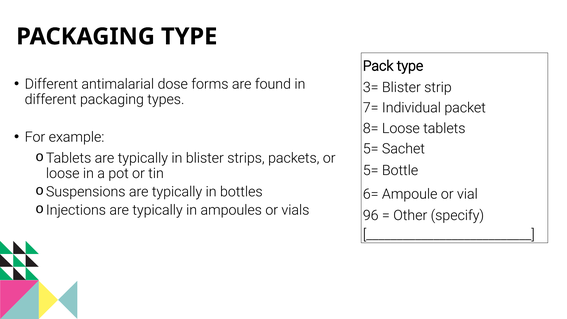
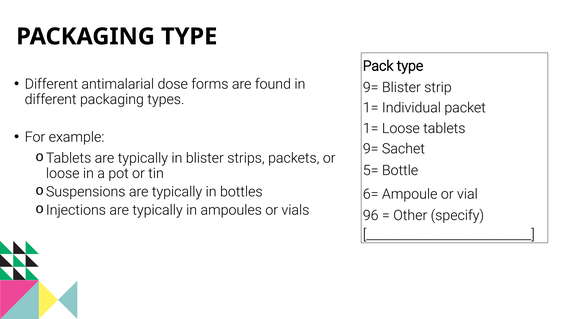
3= at (371, 87): 3= -> 9=
7= at (371, 108): 7= -> 1=
8= at (371, 128): 8= -> 1=
5= at (371, 149): 5= -> 9=
